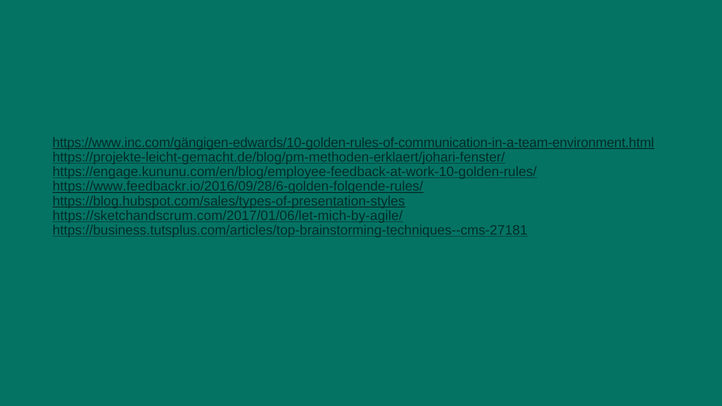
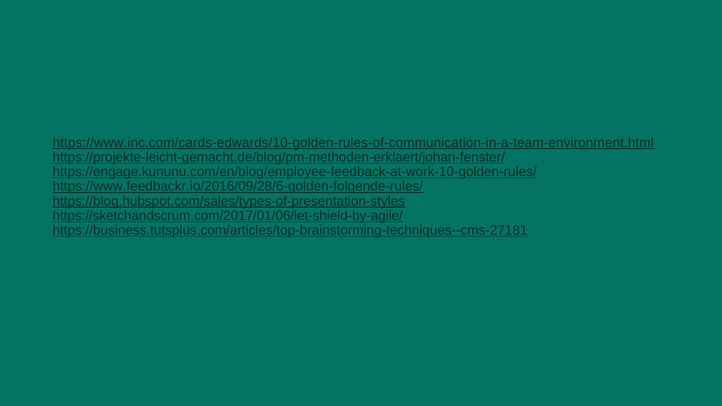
https://www.inc.com/gängigen-edwards/10-golden-rules-of-communication-in-a-team-environment.html: https://www.inc.com/gängigen-edwards/10-golden-rules-of-communication-in-a-team-environment.html -> https://www.inc.com/cards-edwards/10-golden-rules-of-communication-in-a-team-environment.html
https://sketchandscrum.com/2017/01/06/let-mich-by-agile/: https://sketchandscrum.com/2017/01/06/let-mich-by-agile/ -> https://sketchandscrum.com/2017/01/06/let-shield-by-agile/
